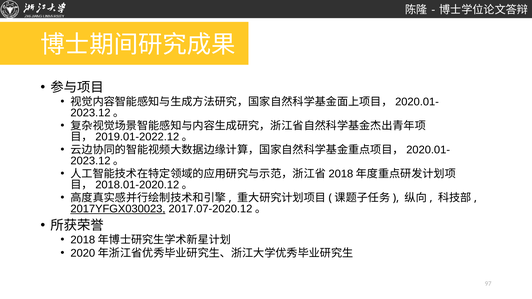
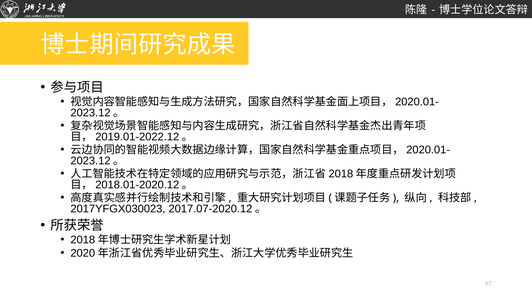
2017YFGX030023 underline: present -> none
